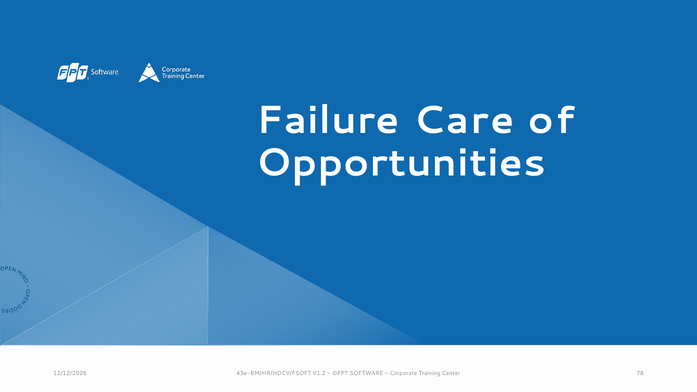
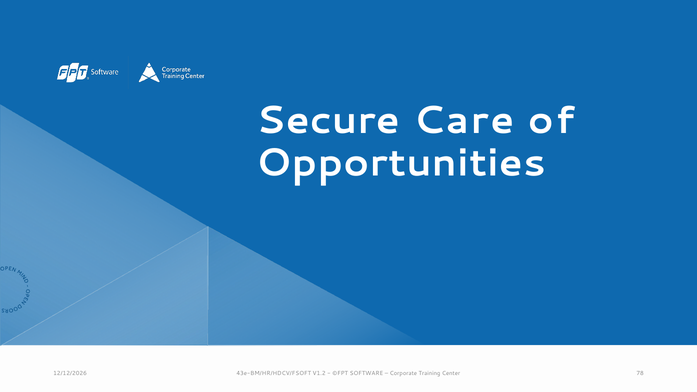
Failure: Failure -> Secure
